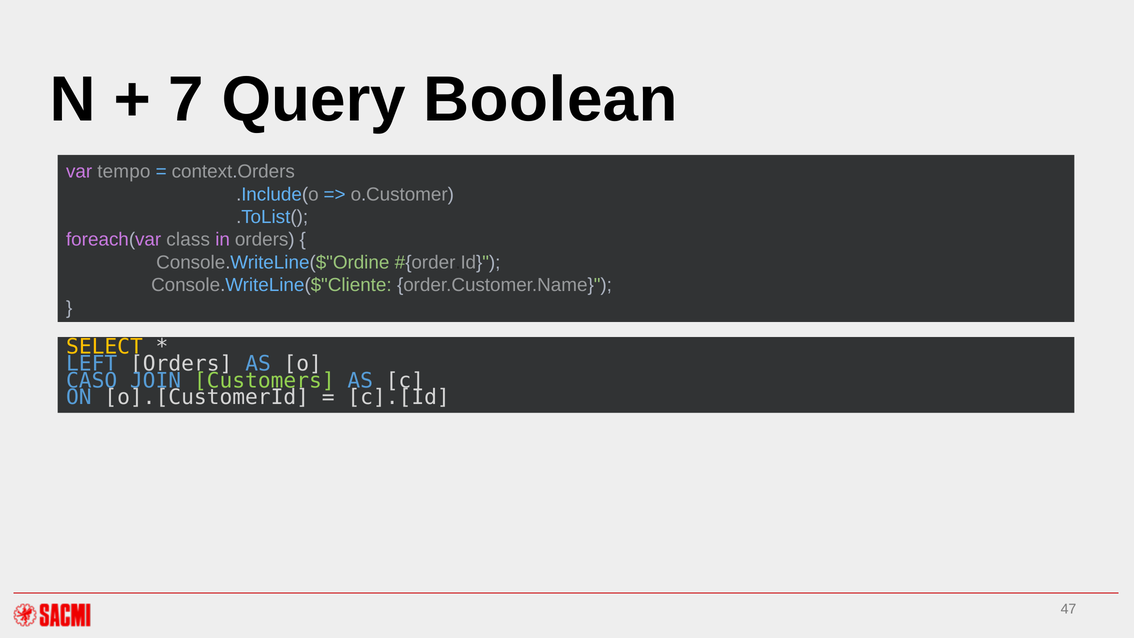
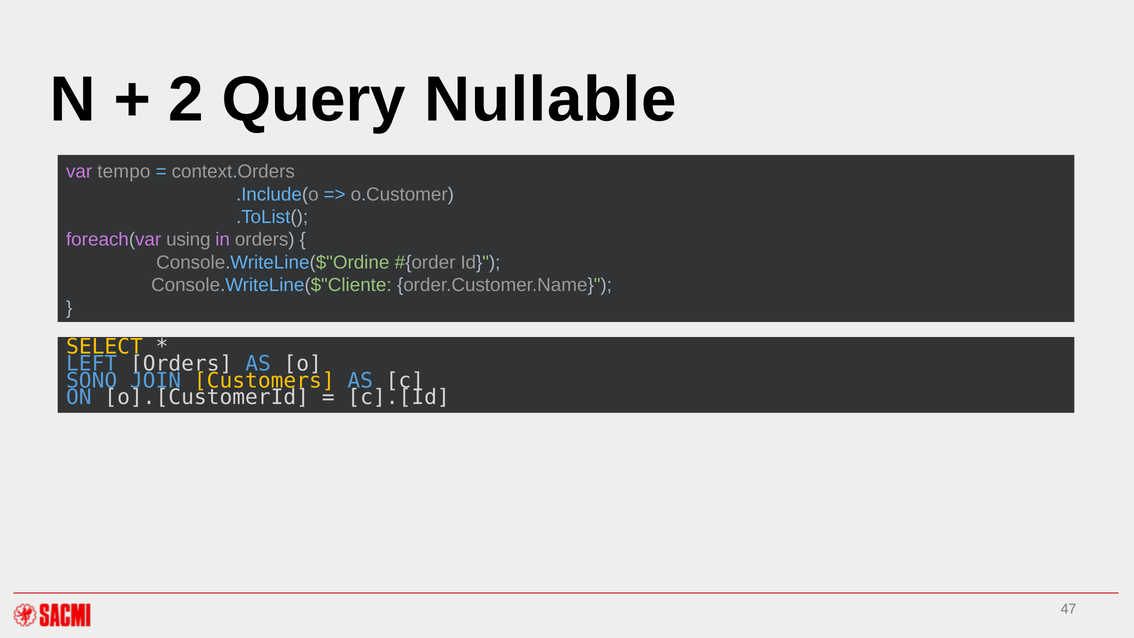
7: 7 -> 2
Boolean: Boolean -> Nullable
class: class -> using
CASO: CASO -> SONO
Customers colour: light green -> yellow
